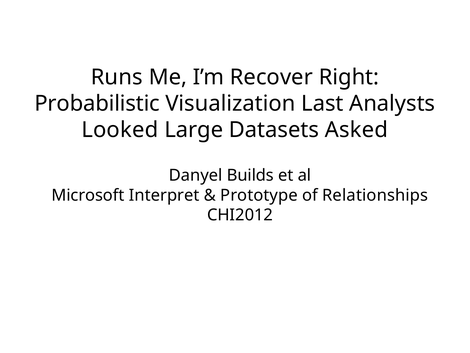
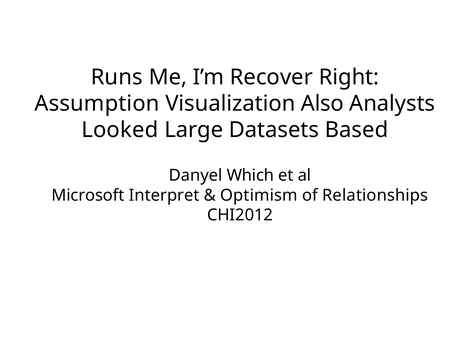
Probabilistic: Probabilistic -> Assumption
Last: Last -> Also
Asked: Asked -> Based
Builds: Builds -> Which
Prototype: Prototype -> Optimism
